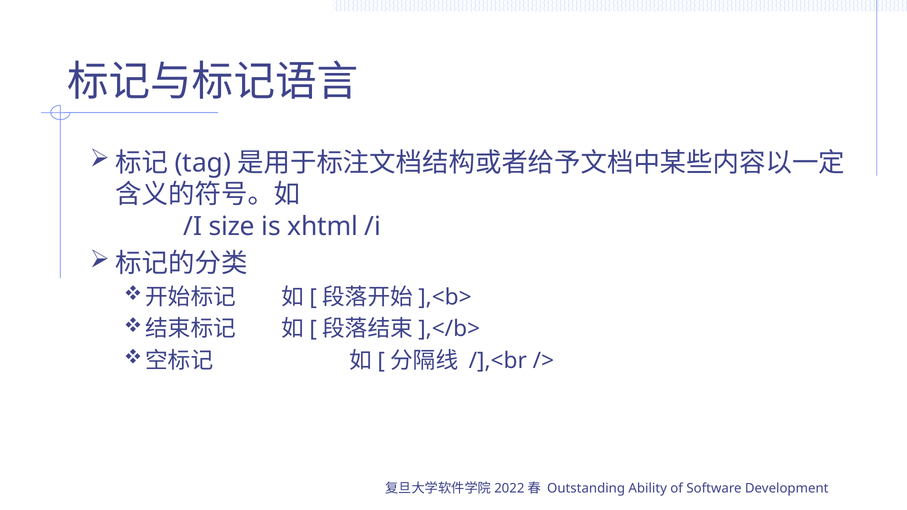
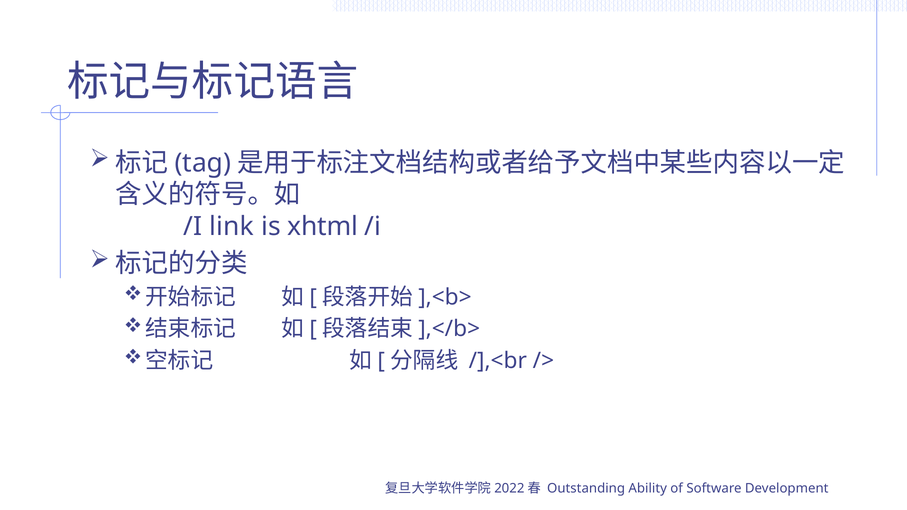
size: size -> link
